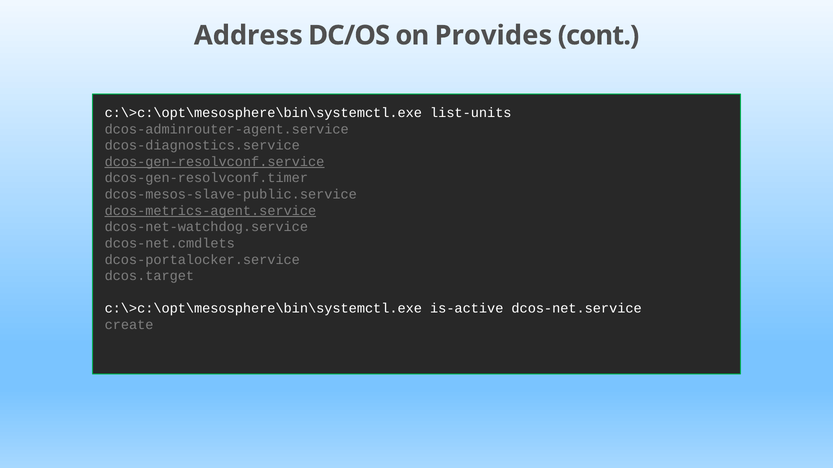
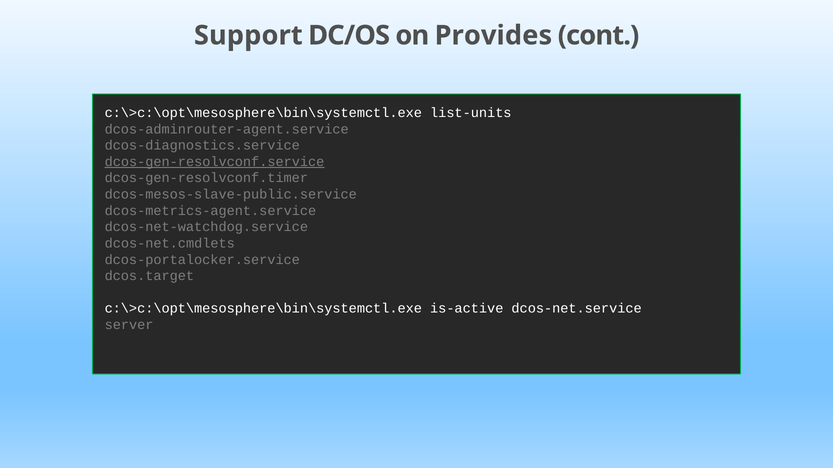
Address: Address -> Support
dcos-metrics-agent.service underline: present -> none
create: create -> server
